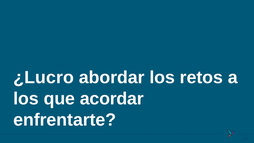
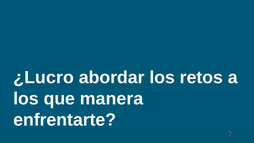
acordar: acordar -> manera
